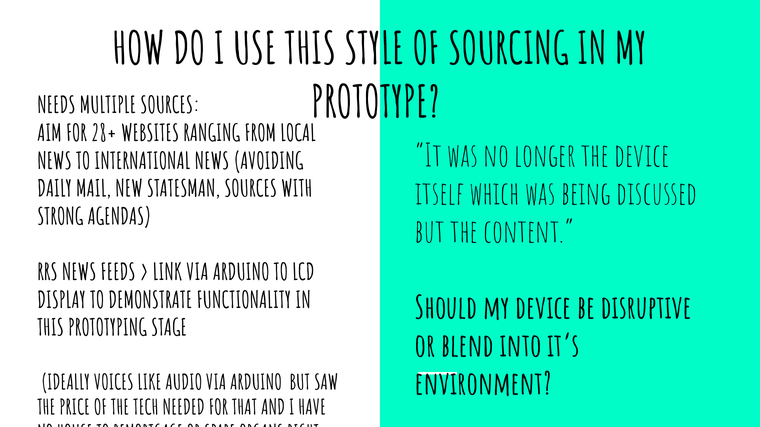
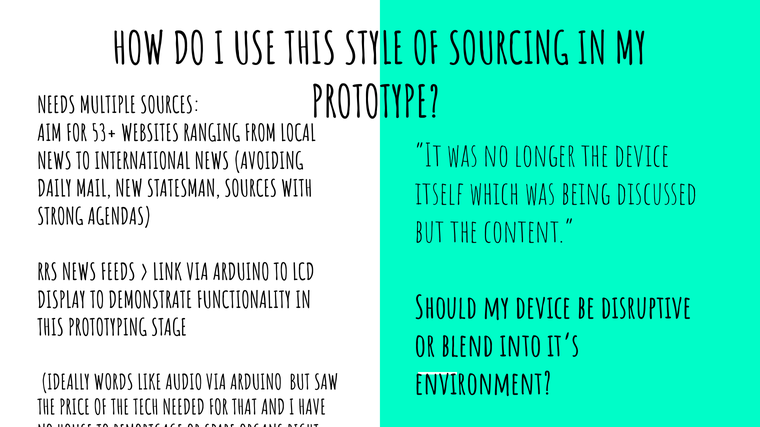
28+: 28+ -> 53+
VOICES: VOICES -> WORDS
